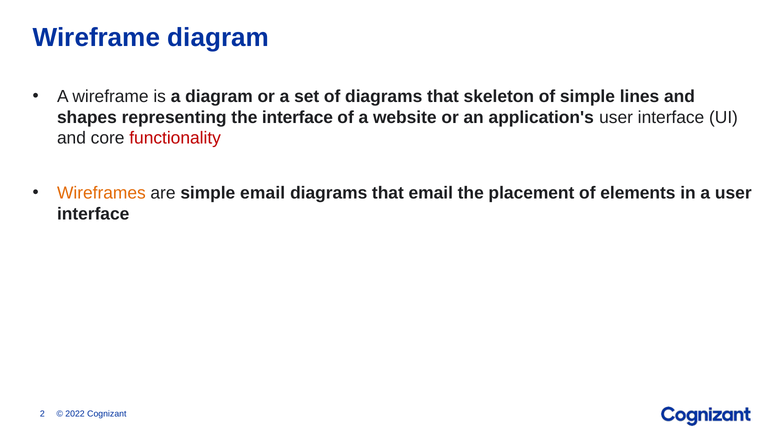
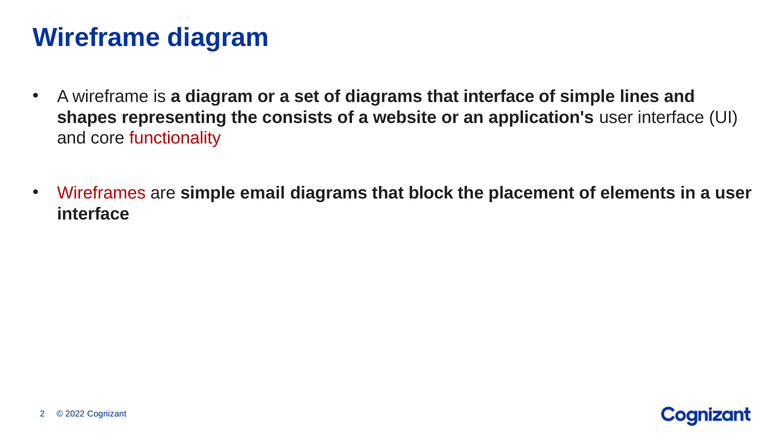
that skeleton: skeleton -> interface
the interface: interface -> consists
Wireframes colour: orange -> red
that email: email -> block
